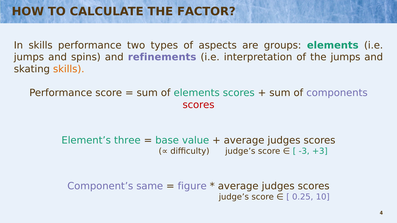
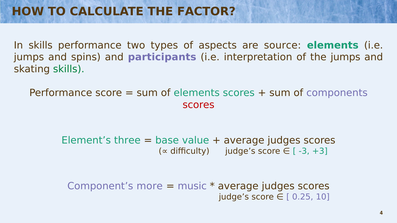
groups: groups -> source
refinements: refinements -> participants
skills at (69, 69) colour: orange -> green
same: same -> more
figure: figure -> music
